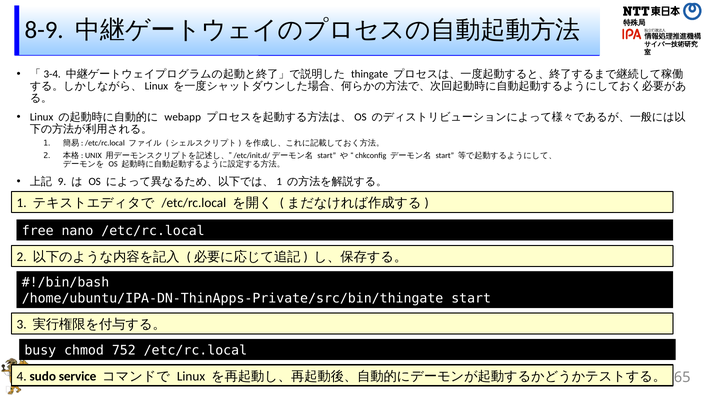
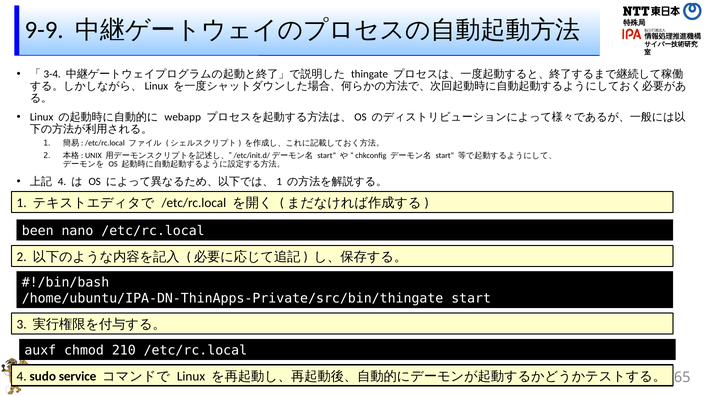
8-9: 8-9 -> 9-9
9 at (62, 182): 9 -> 4
free: free -> been
busy: busy -> auxf
752: 752 -> 210
